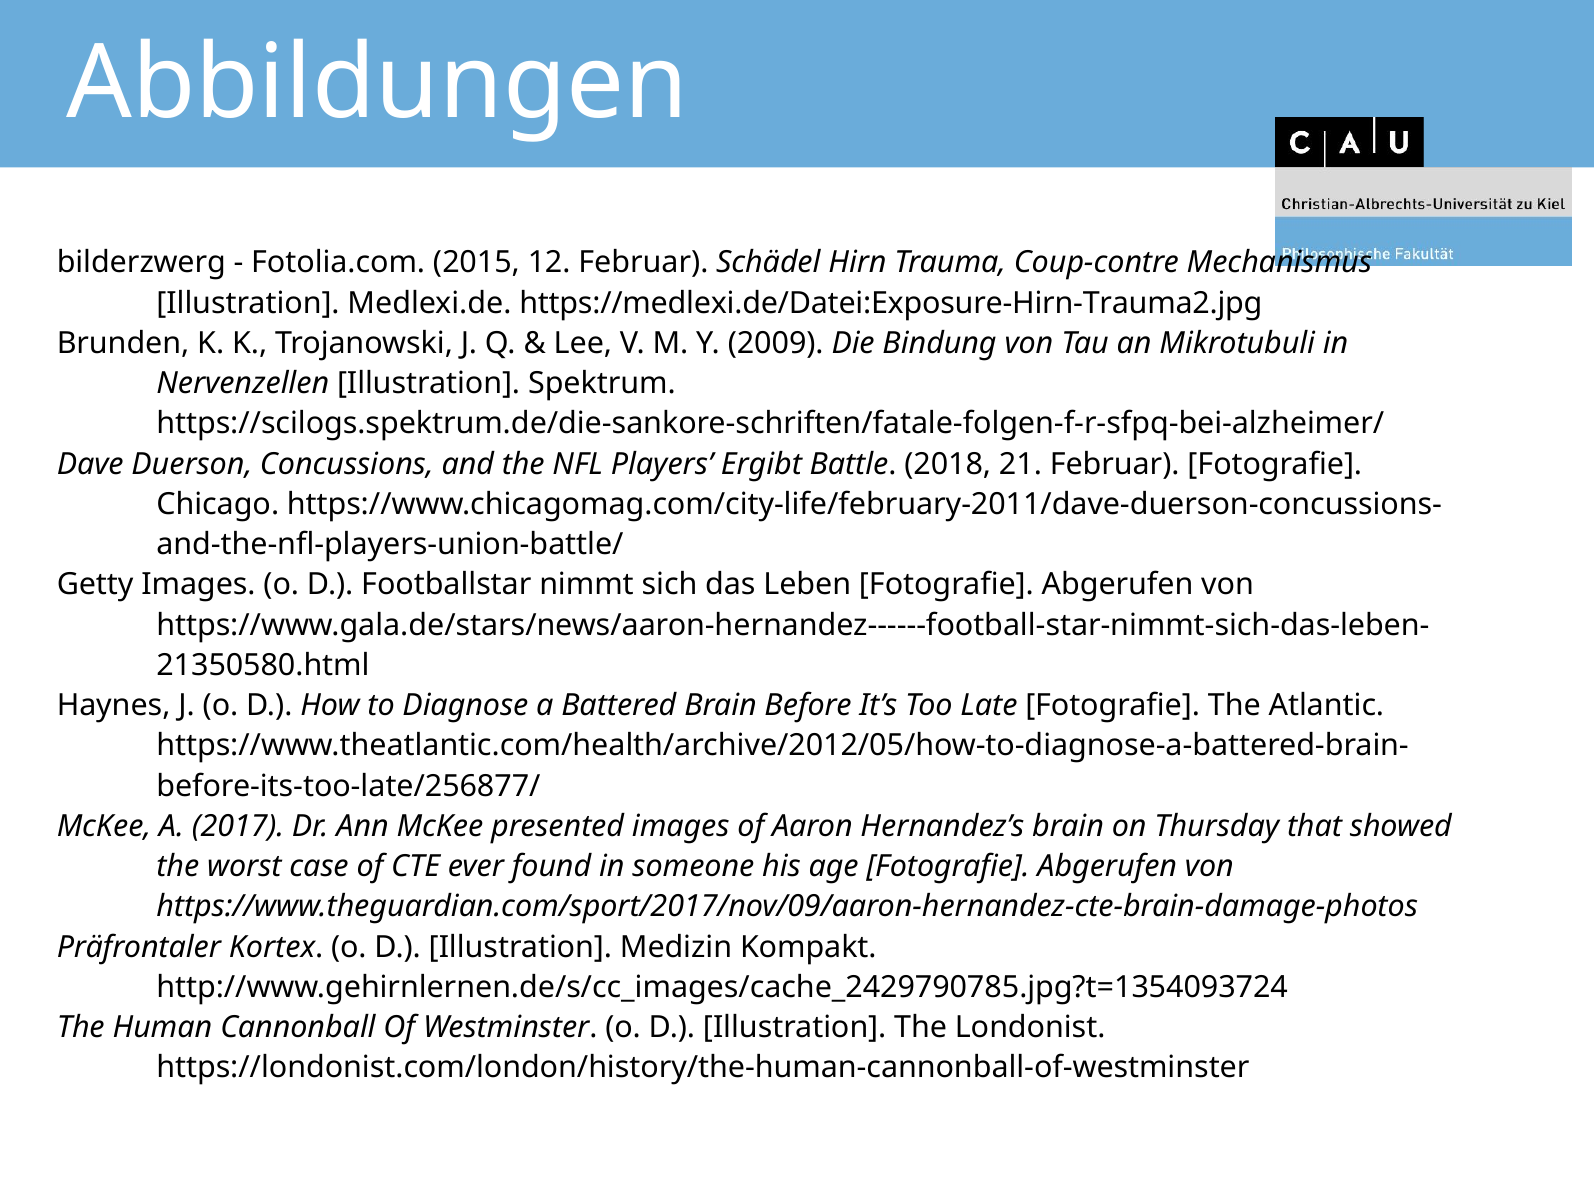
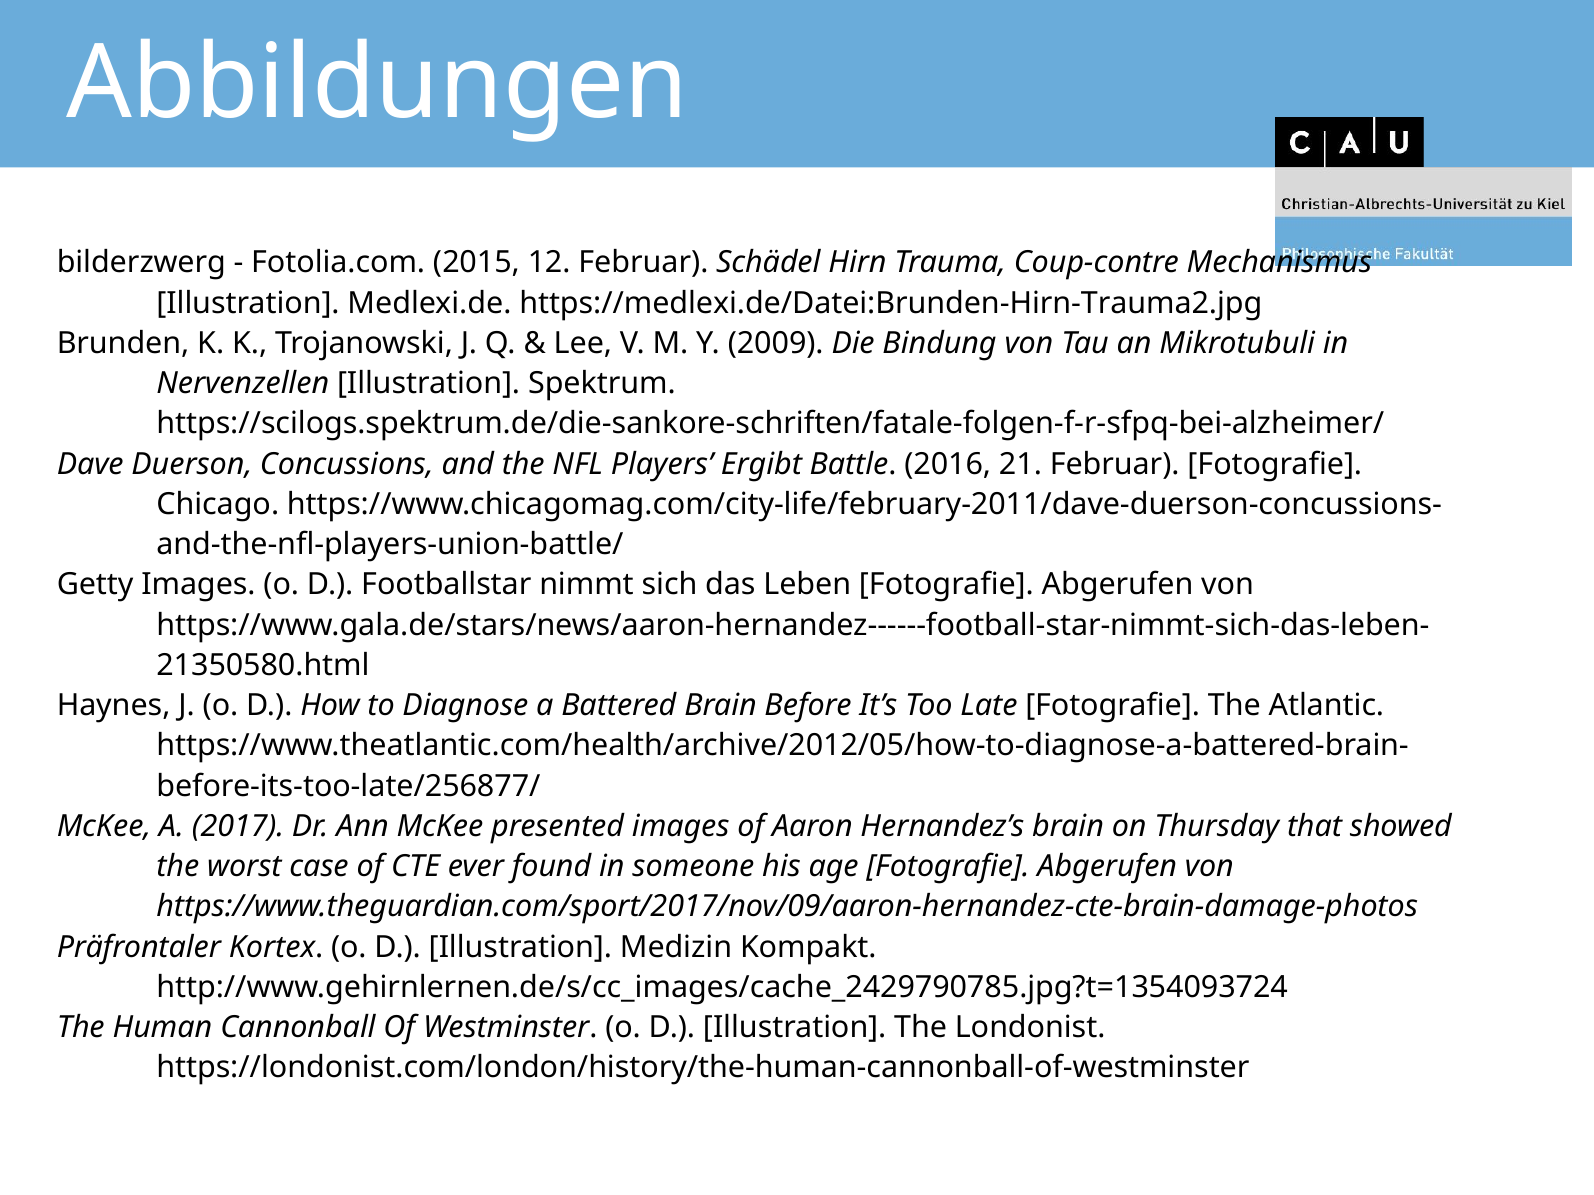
https://medlexi.de/Datei:Exposure-Hirn-Trauma2.jpg: https://medlexi.de/Datei:Exposure-Hirn-Trauma2.jpg -> https://medlexi.de/Datei:Brunden-Hirn-Trauma2.jpg
2018: 2018 -> 2016
